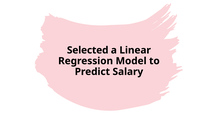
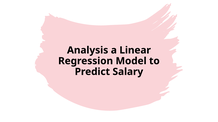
Selected: Selected -> Analysis
